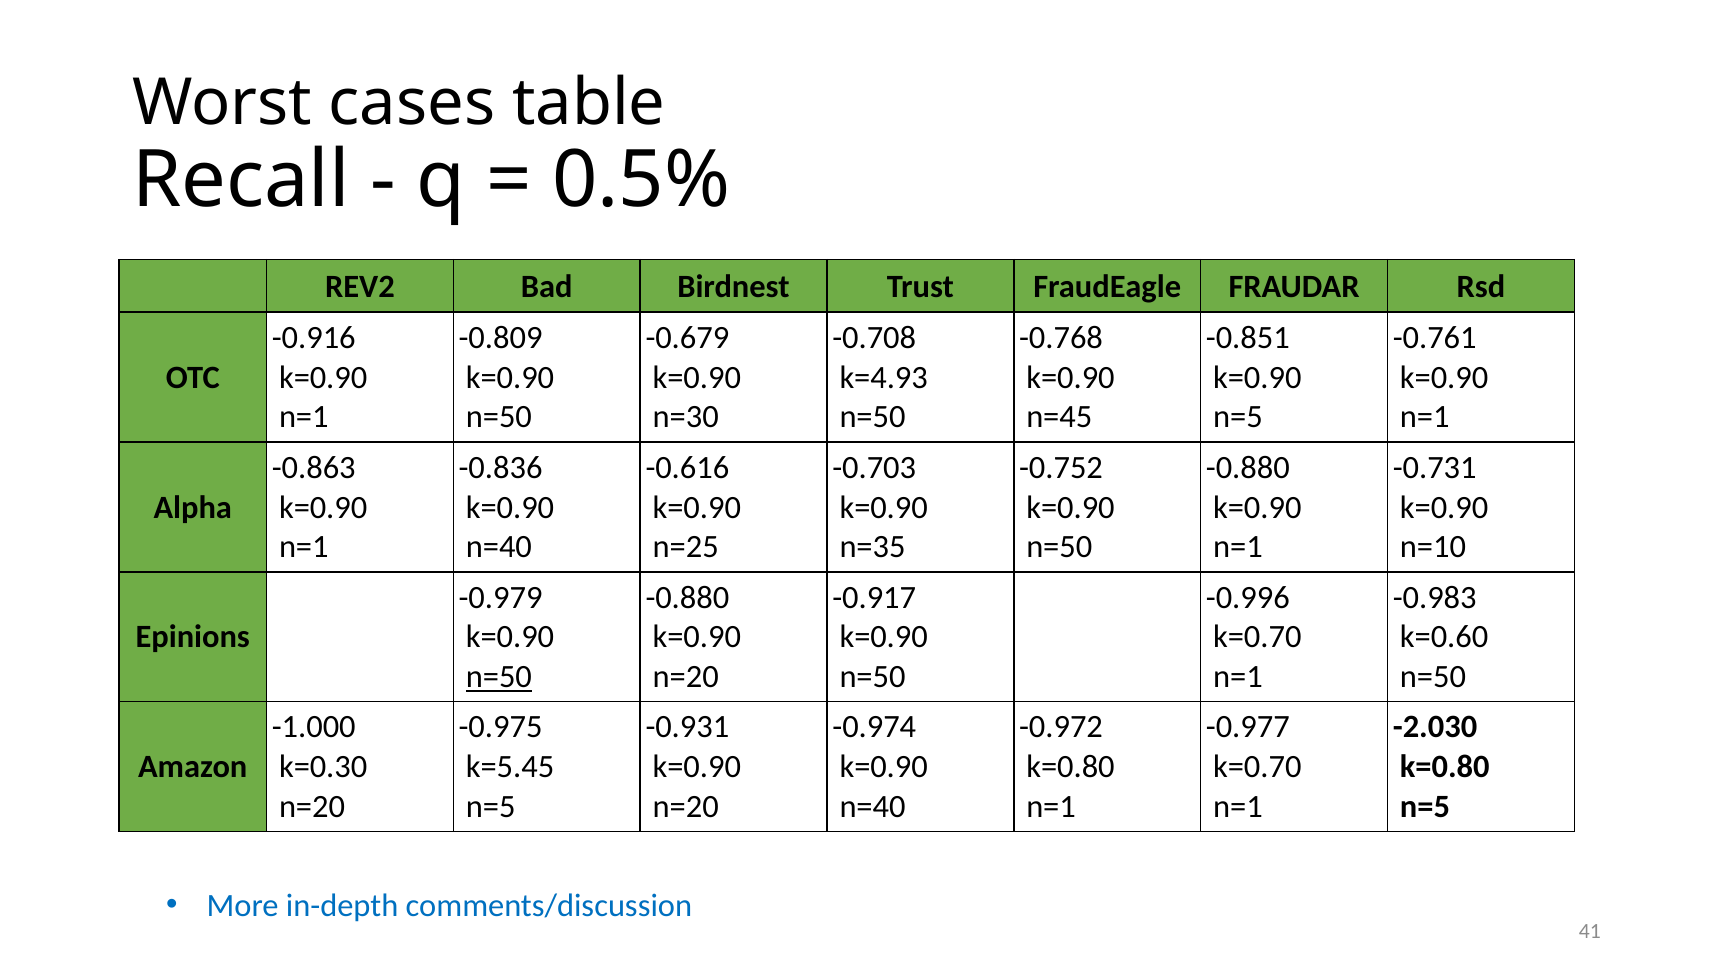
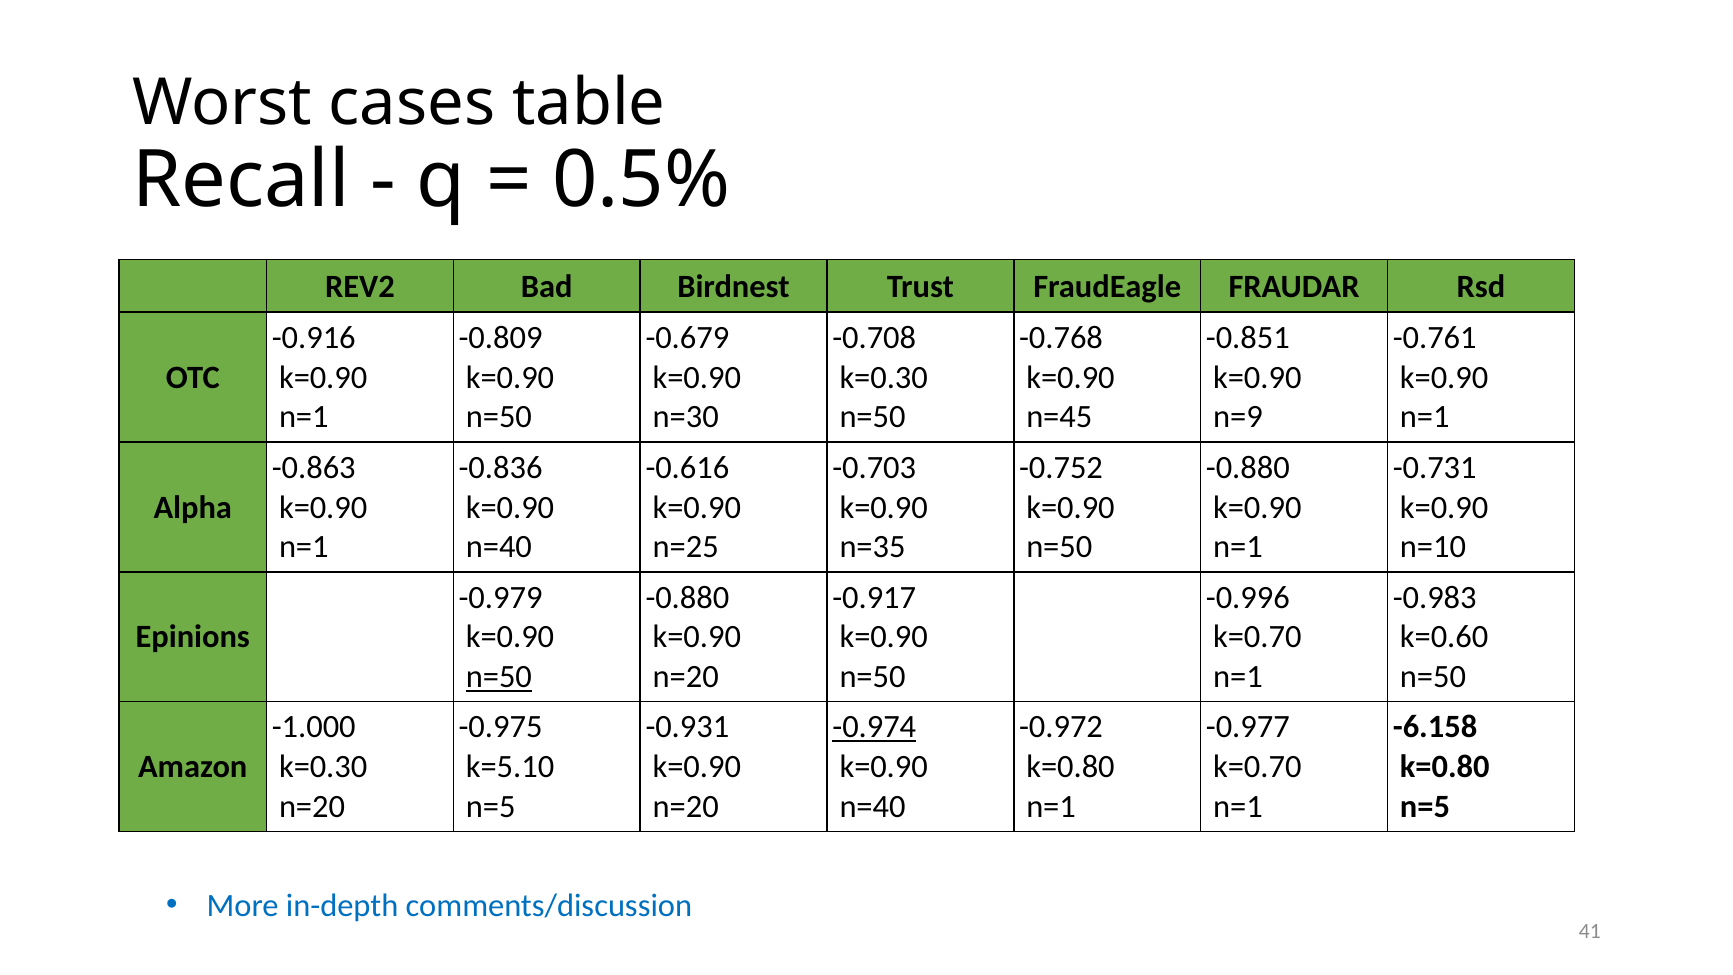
k=4.93 at (884, 377): k=4.93 -> k=0.30
n=5 at (1238, 417): n=5 -> n=9
-0.974 underline: none -> present
-2.030: -2.030 -> -6.158
k=5.45: k=5.45 -> k=5.10
